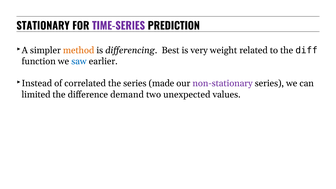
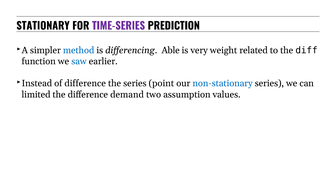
method colour: orange -> blue
Best: Best -> Able
of correlated: correlated -> difference
made: made -> point
non-stationary colour: purple -> blue
unexpected: unexpected -> assumption
